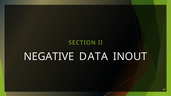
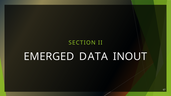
NEGATIVE: NEGATIVE -> EMERGED
